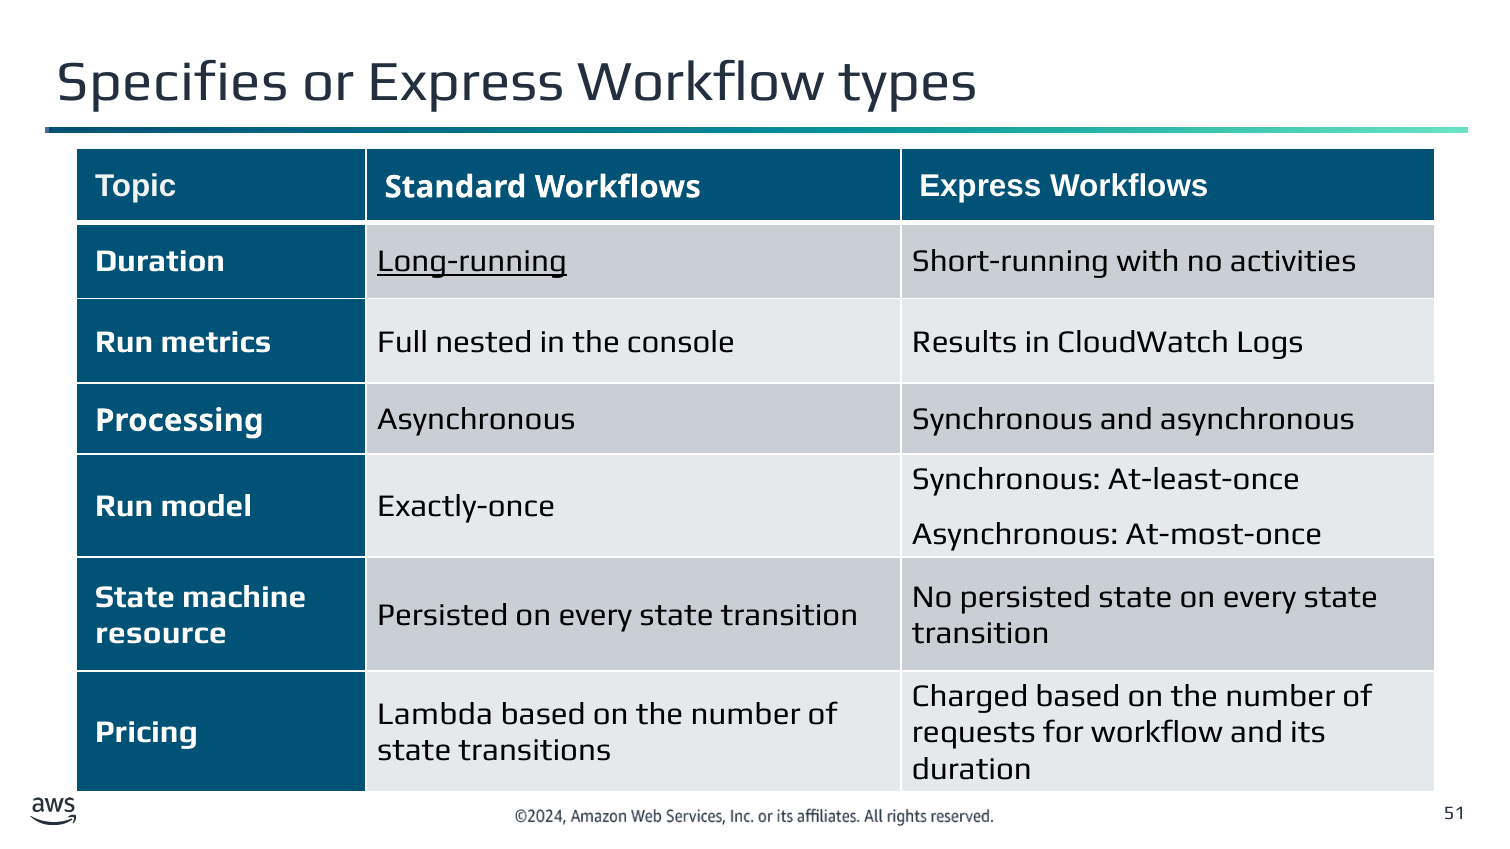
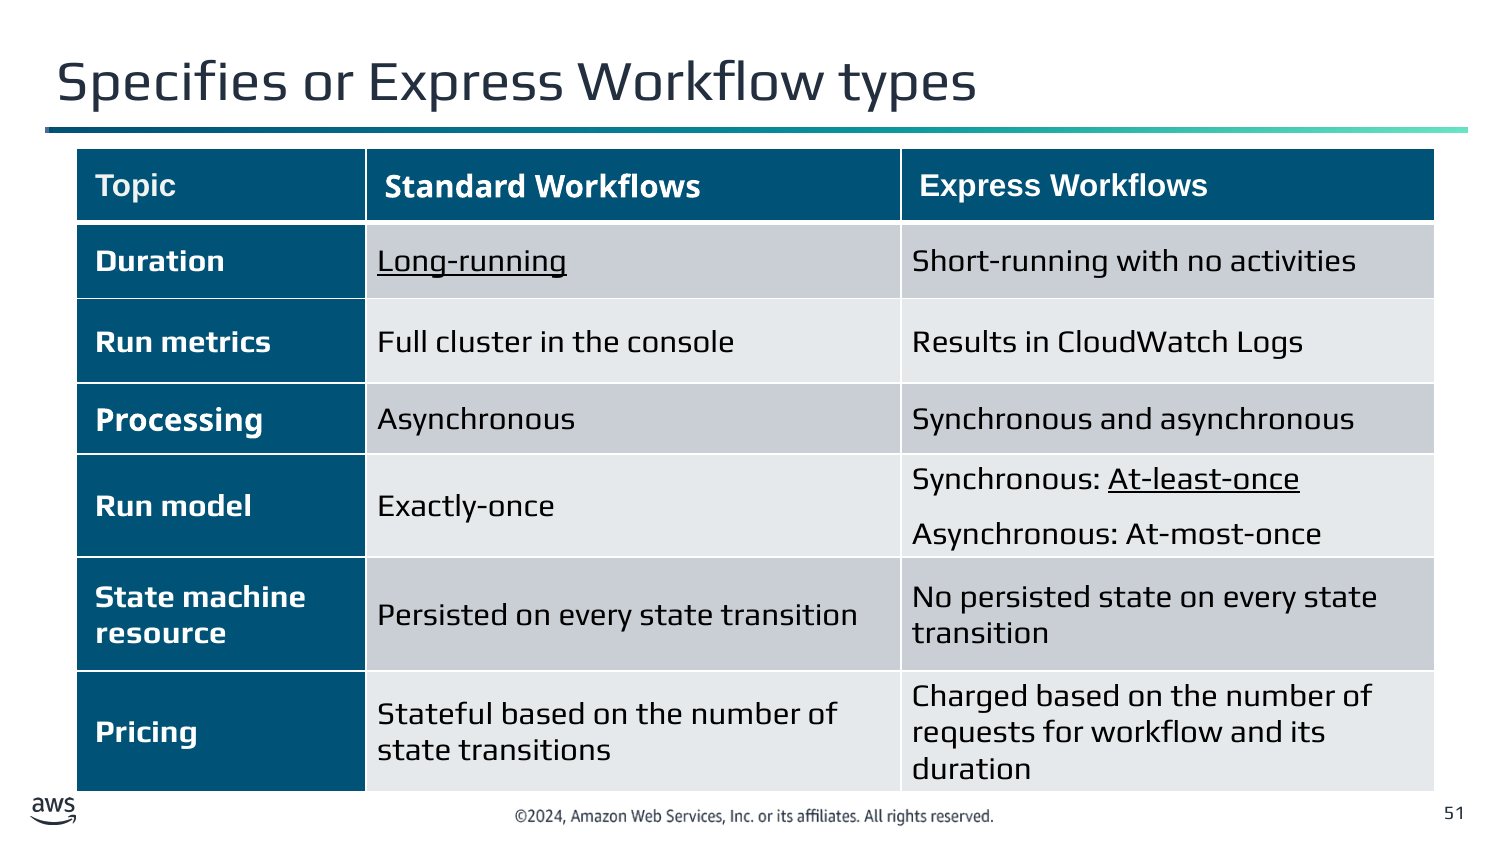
nested: nested -> cluster
At-least-once underline: none -> present
Lambda: Lambda -> Stateful
